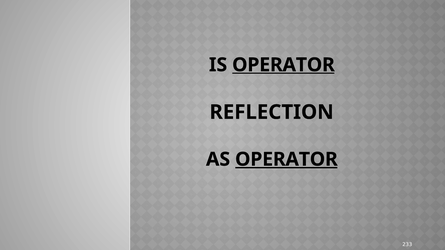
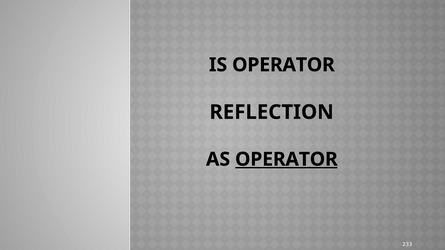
OPERATOR at (283, 65) underline: present -> none
